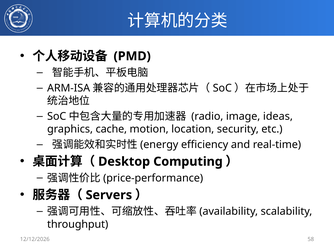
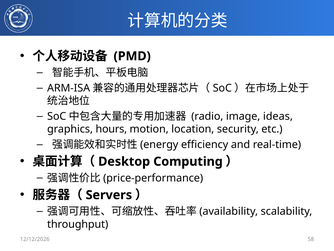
cache: cache -> hours
